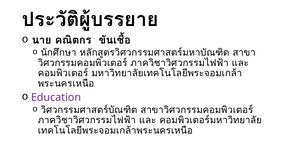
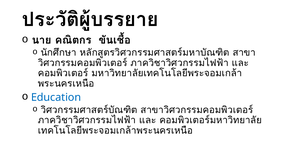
Education colour: purple -> blue
